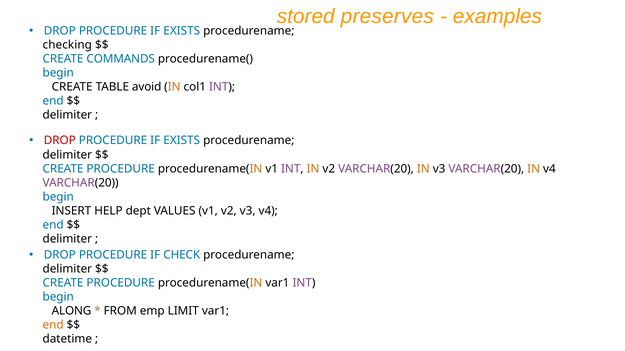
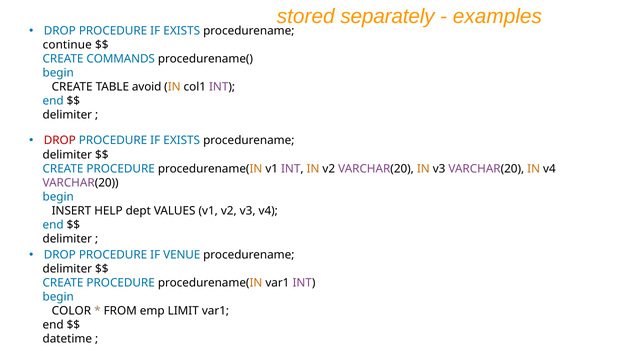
preserves: preserves -> separately
checking: checking -> continue
CHECK: CHECK -> VENUE
ALONG: ALONG -> COLOR
end at (53, 326) colour: orange -> black
